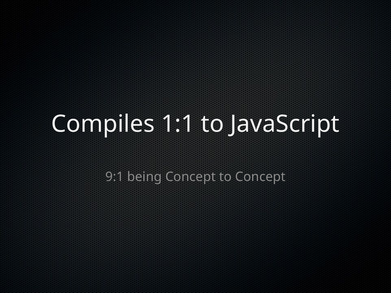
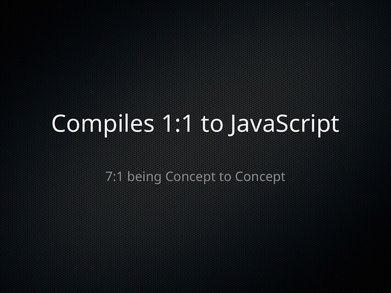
9:1: 9:1 -> 7:1
